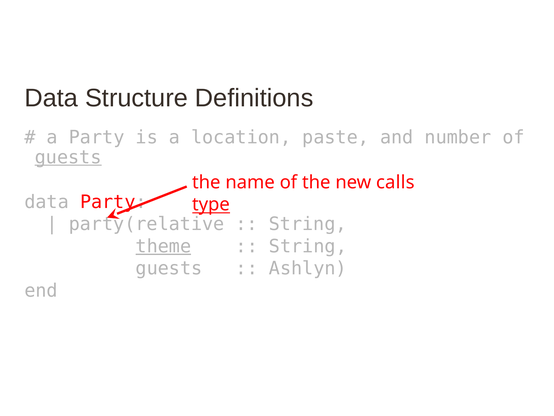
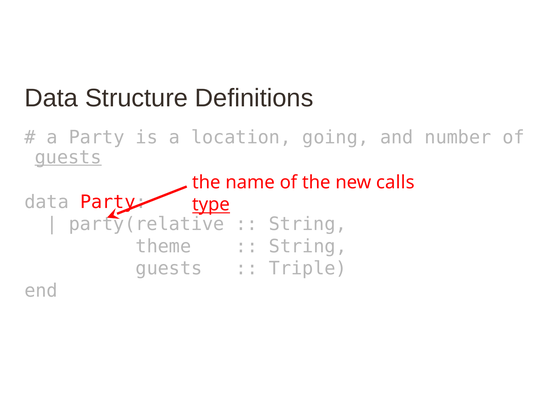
paste: paste -> going
theme underline: present -> none
Ashlyn: Ashlyn -> Triple
